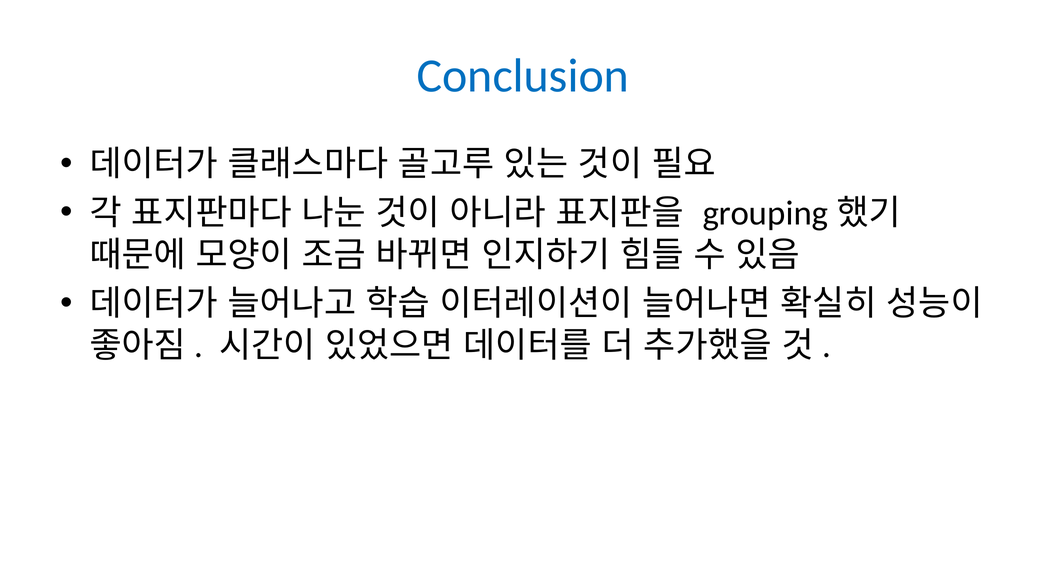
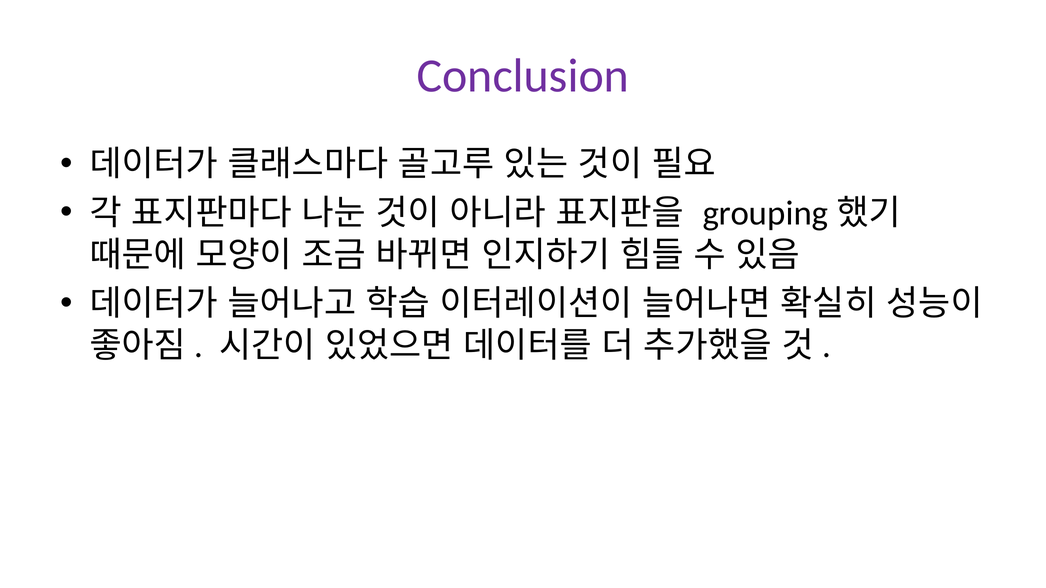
Conclusion colour: blue -> purple
